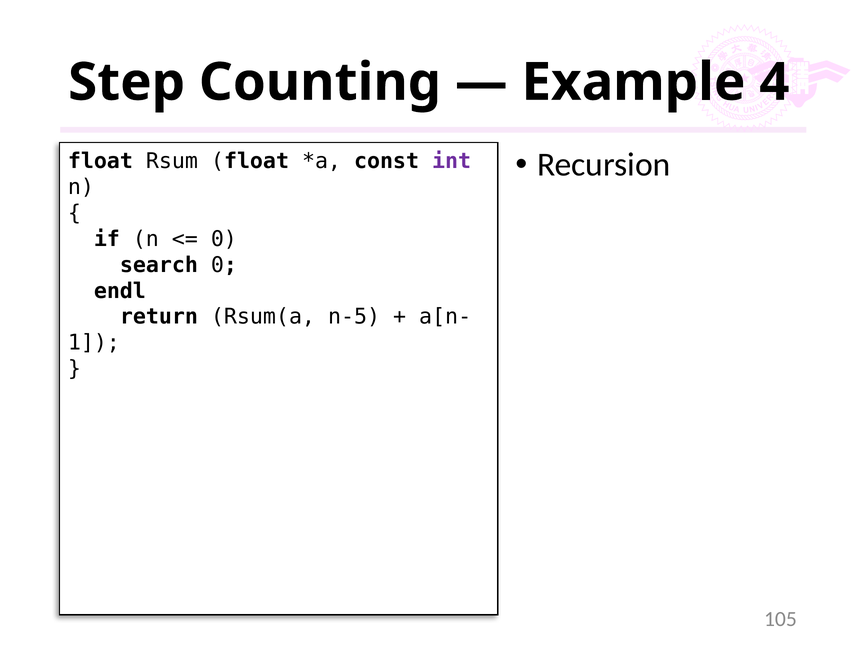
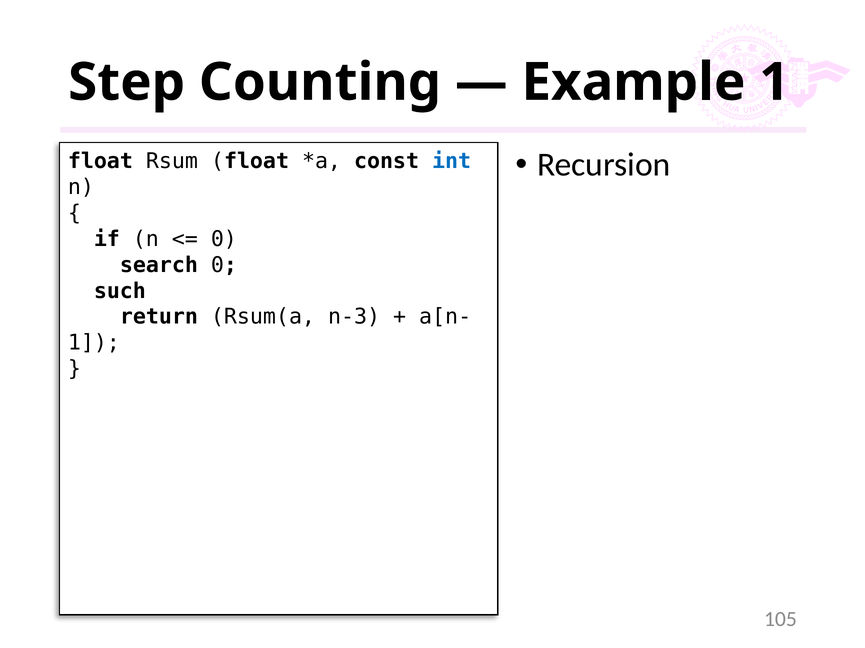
Example 4: 4 -> 1
int colour: purple -> blue
endl: endl -> such
n-5: n-5 -> n-3
